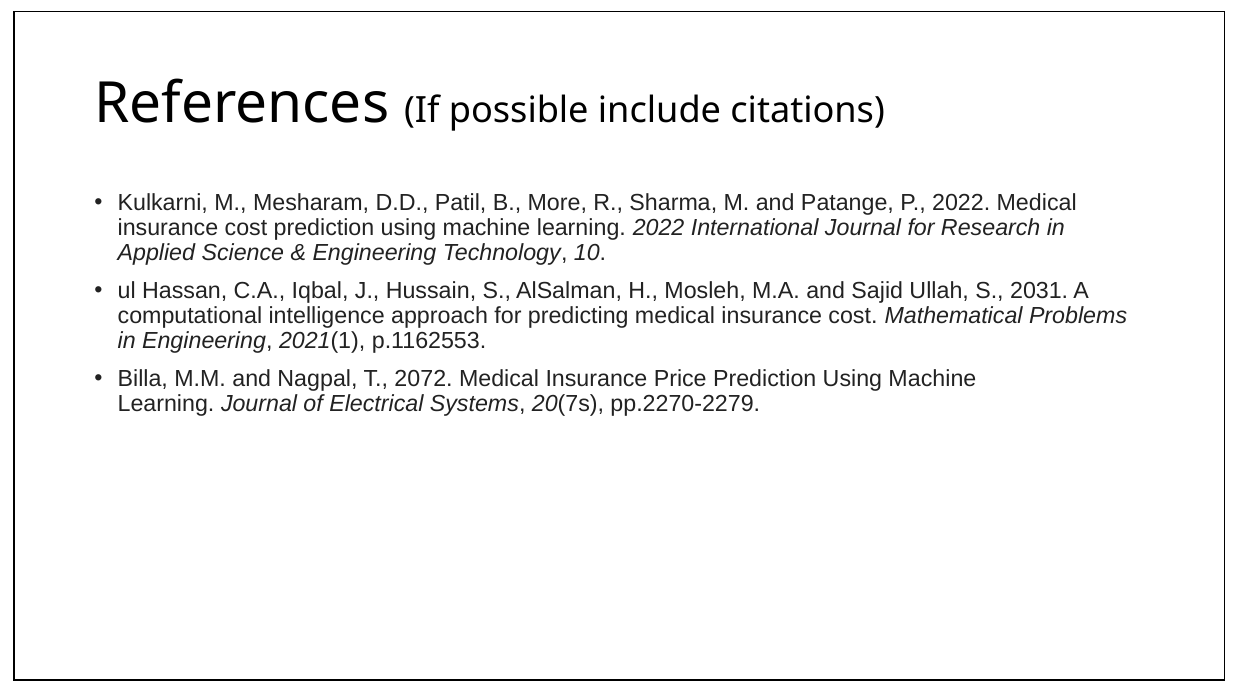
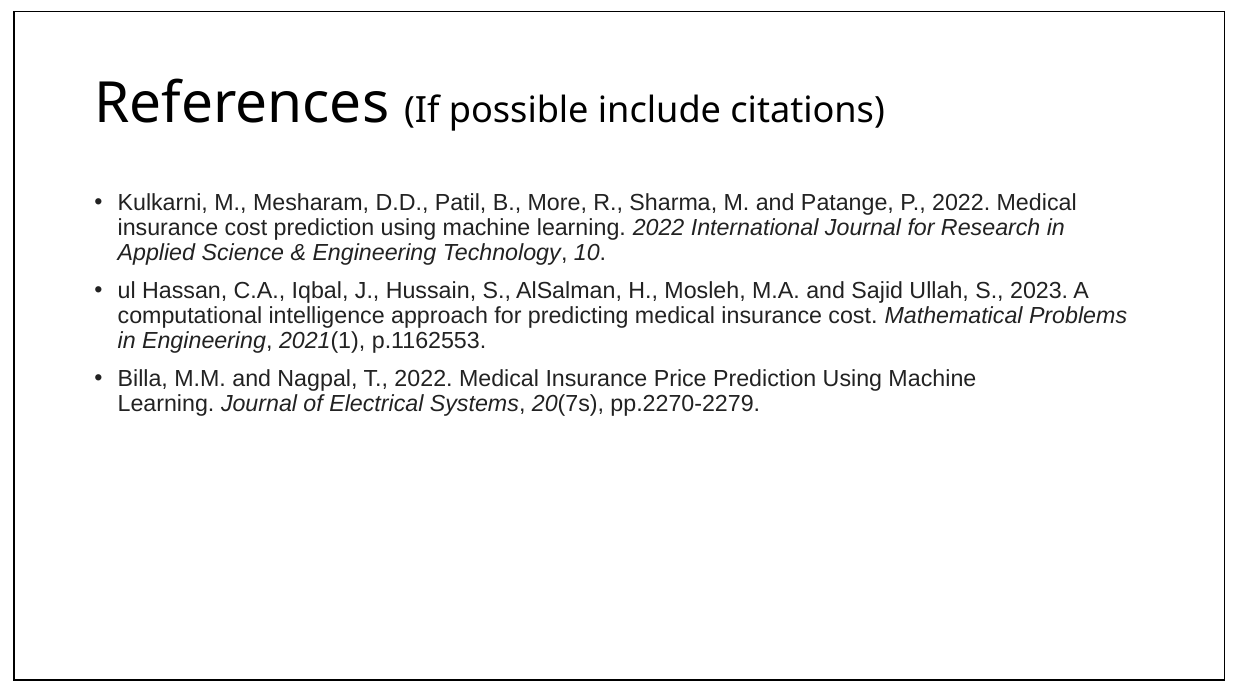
2031: 2031 -> 2023
T 2072: 2072 -> 2022
